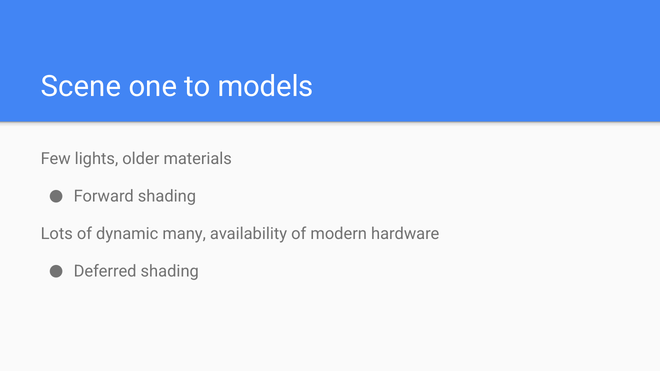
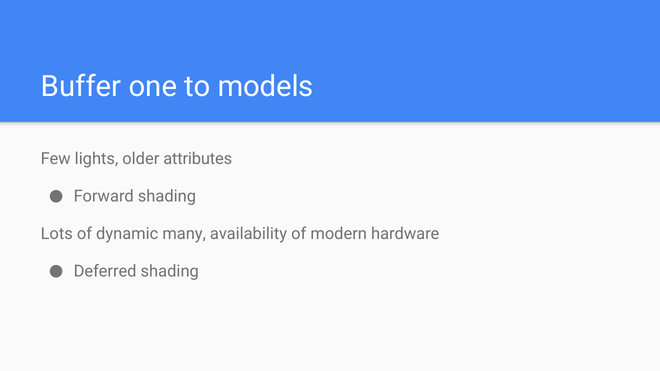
Scene: Scene -> Buffer
materials: materials -> attributes
